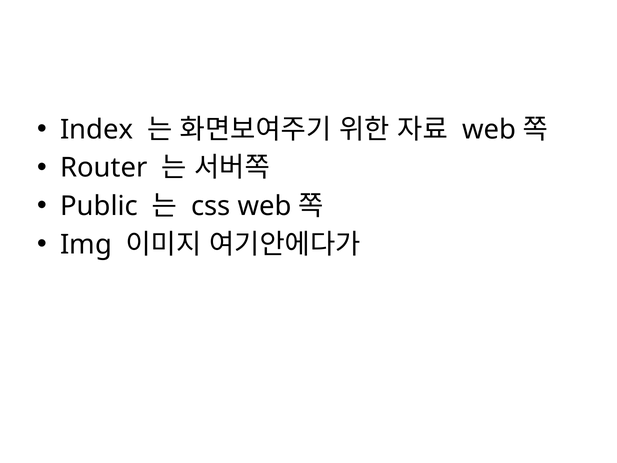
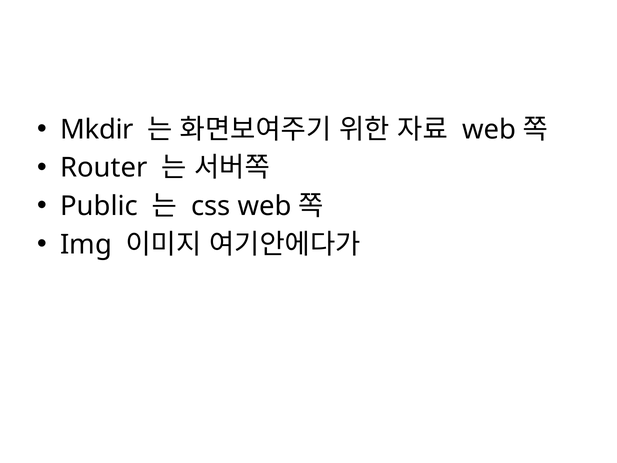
Index: Index -> Mkdir
